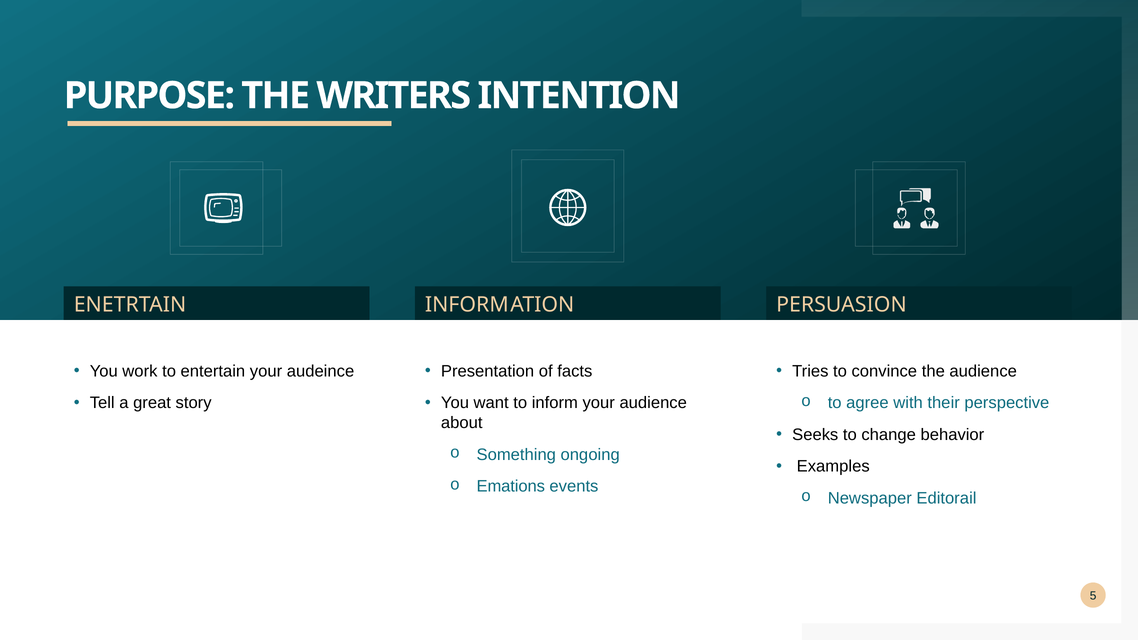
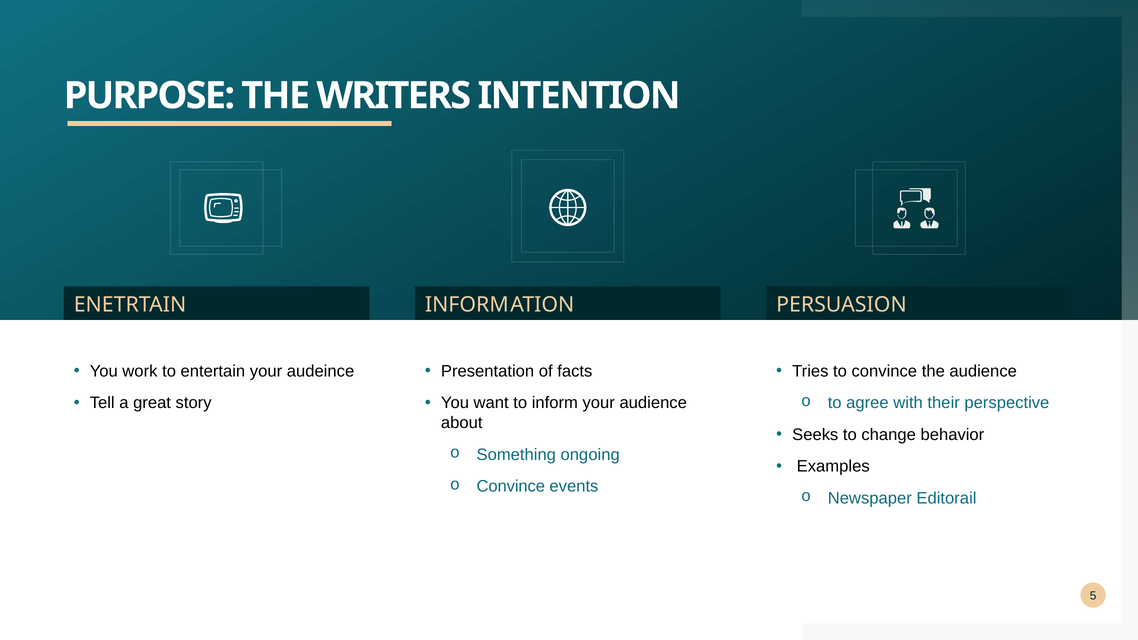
Emations at (511, 486): Emations -> Convince
